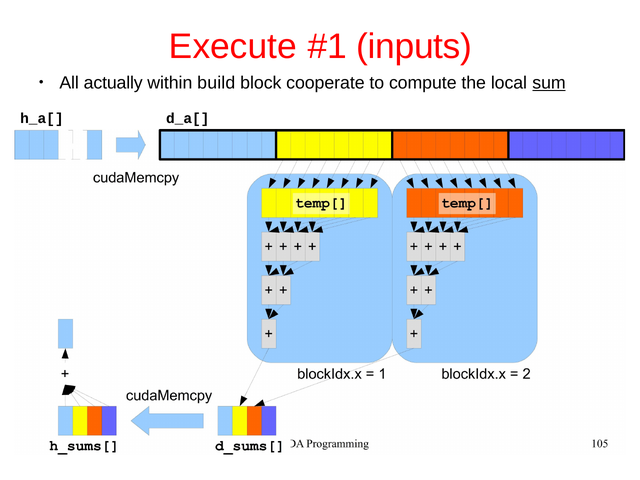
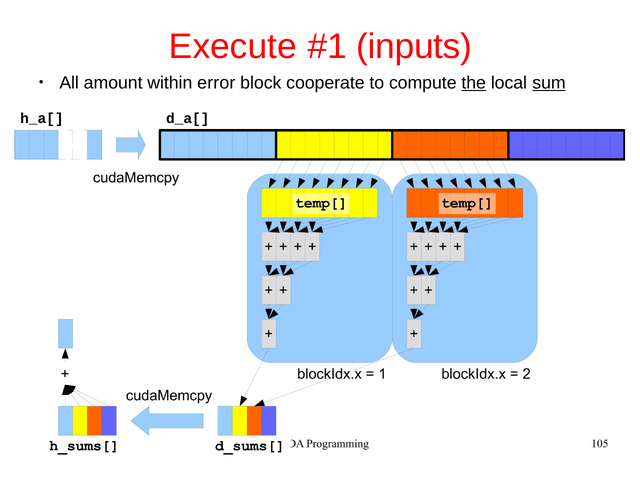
actually: actually -> amount
build: build -> error
the underline: none -> present
